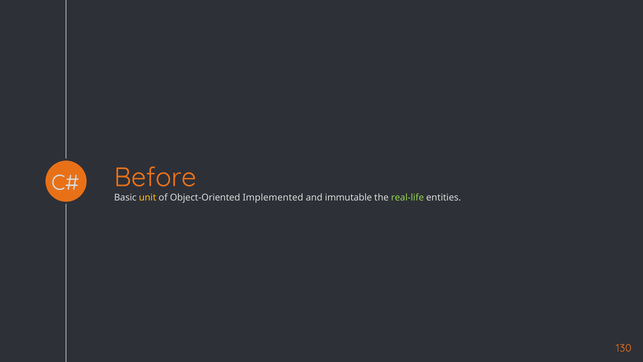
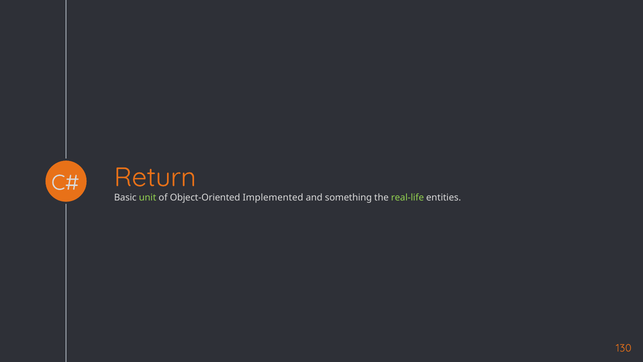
Before: Before -> Return
unit colour: yellow -> light green
immutable: immutable -> something
